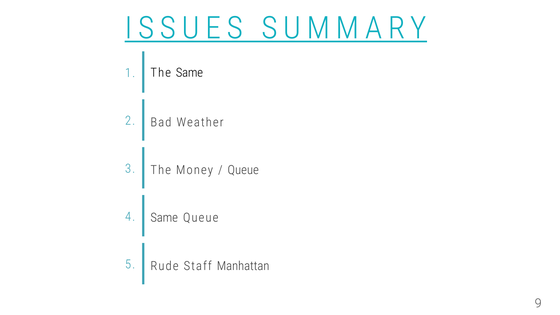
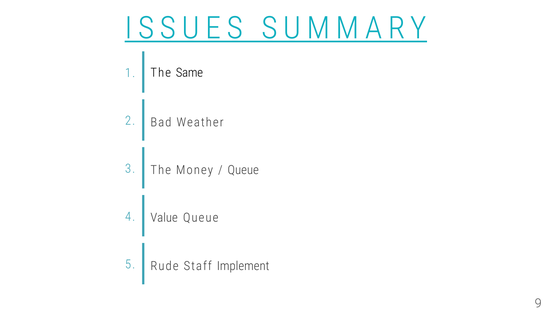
Same at (164, 218): Same -> Value
Manhattan: Manhattan -> Implement
